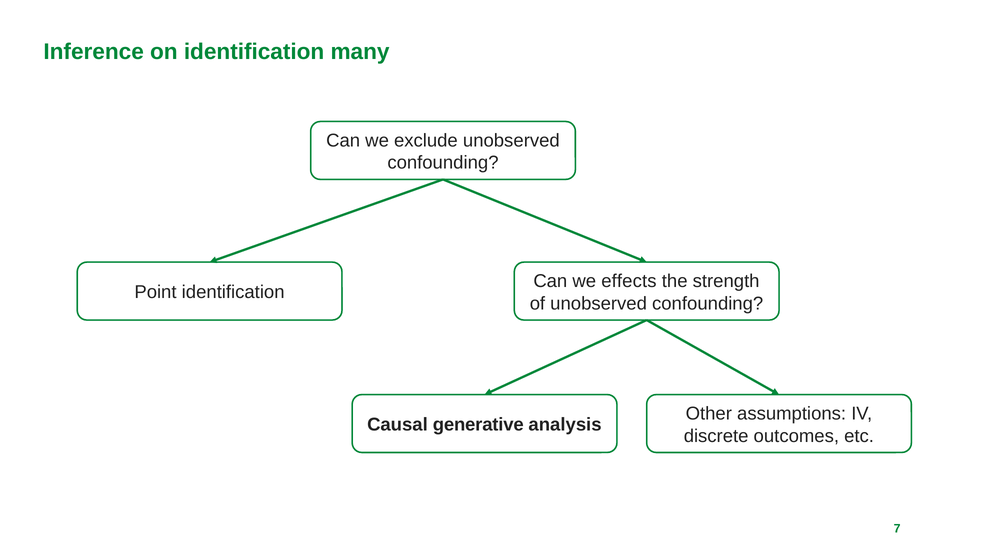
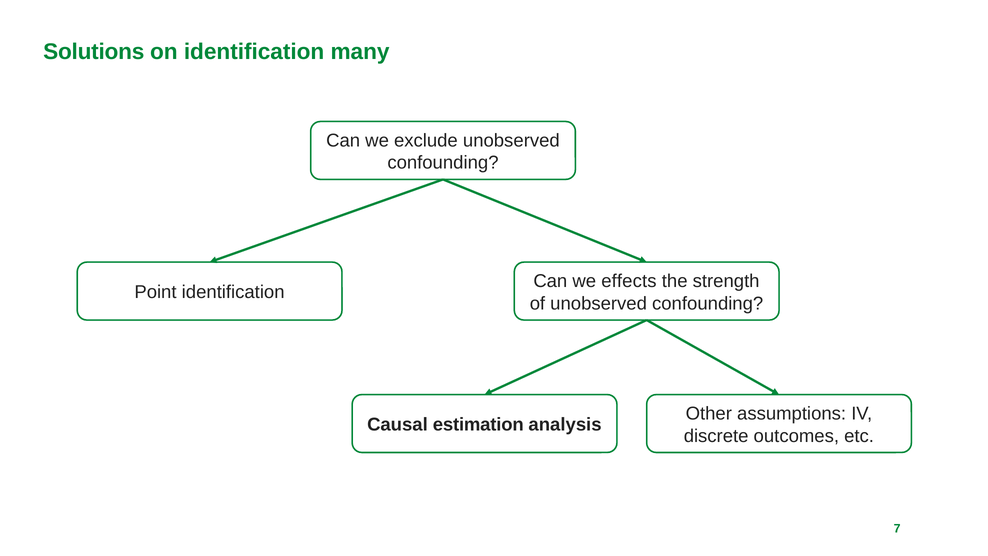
Inference: Inference -> Solutions
generative: generative -> estimation
